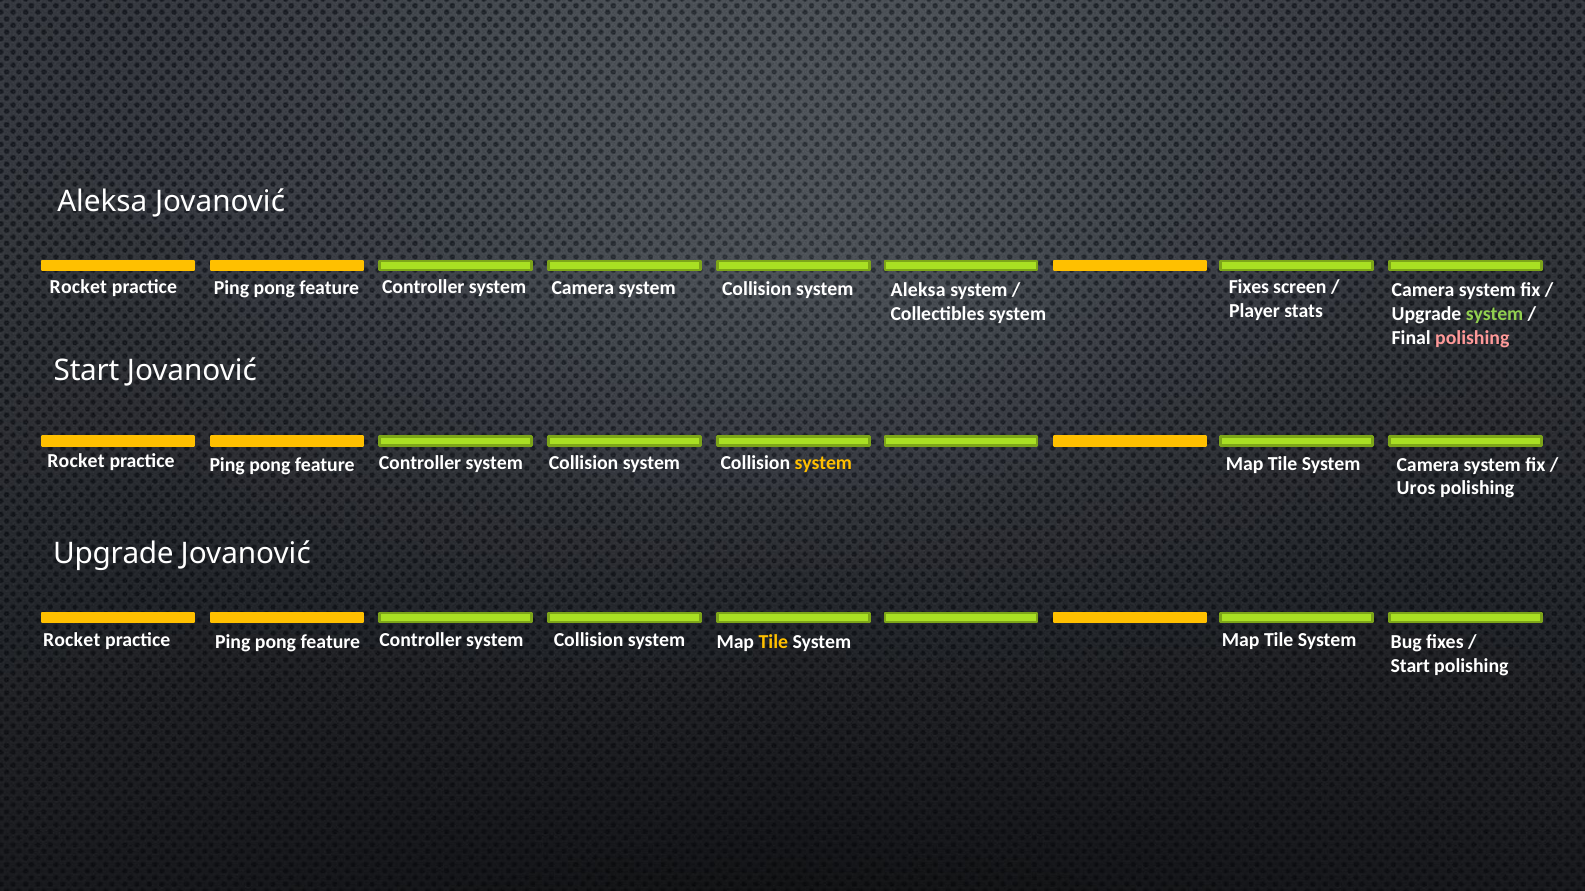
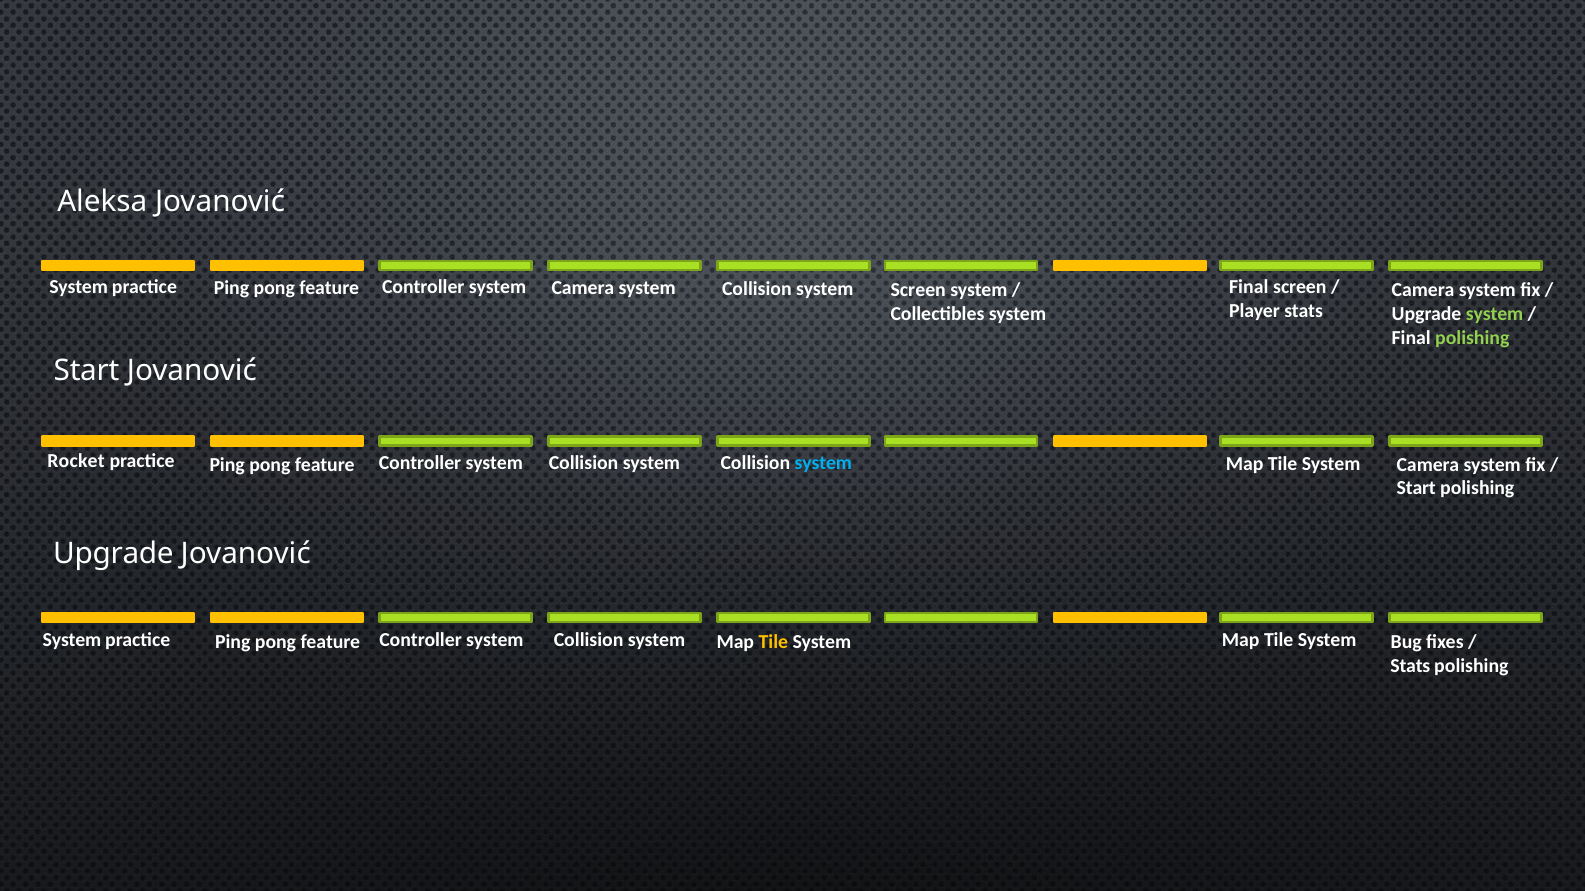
Collision system Aleksa: Aleksa -> Screen
Fixes at (1249, 287): Fixes -> Final
Rocket at (78, 287): Rocket -> System
polishing at (1472, 338) colour: pink -> light green
system at (823, 463) colour: yellow -> light blue
Uros at (1416, 489): Uros -> Start
Rocket at (72, 640): Rocket -> System
Start at (1410, 666): Start -> Stats
